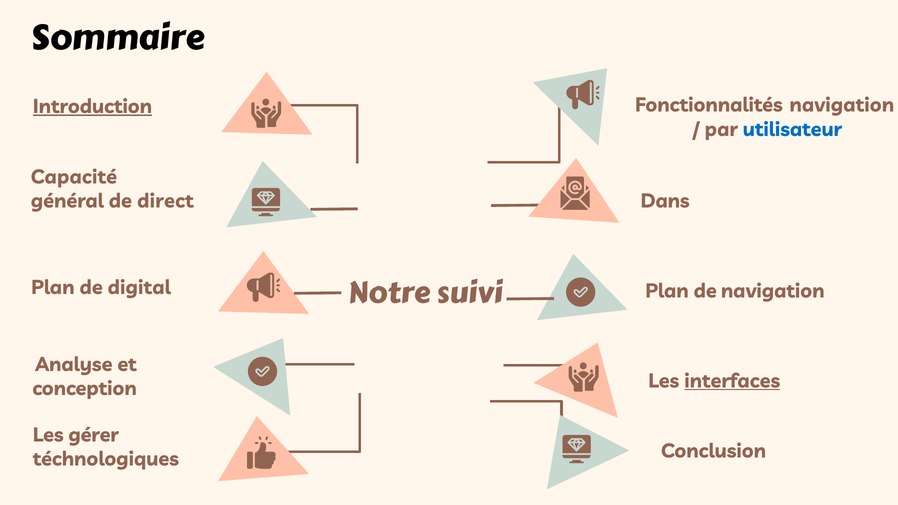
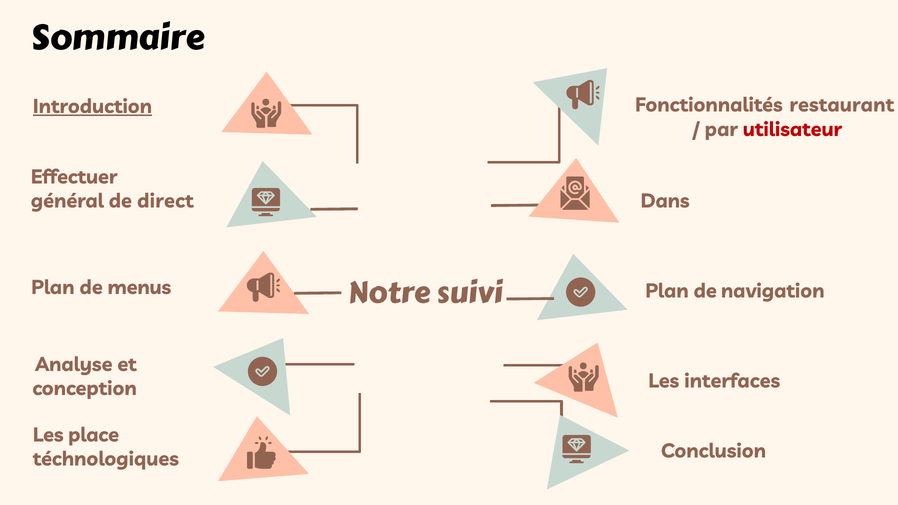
Fonctionnalités navigation: navigation -> restaurant
utilisateur colour: blue -> red
Capacité: Capacité -> Effectuer
digital: digital -> menus
interfaces underline: present -> none
gérer: gérer -> place
